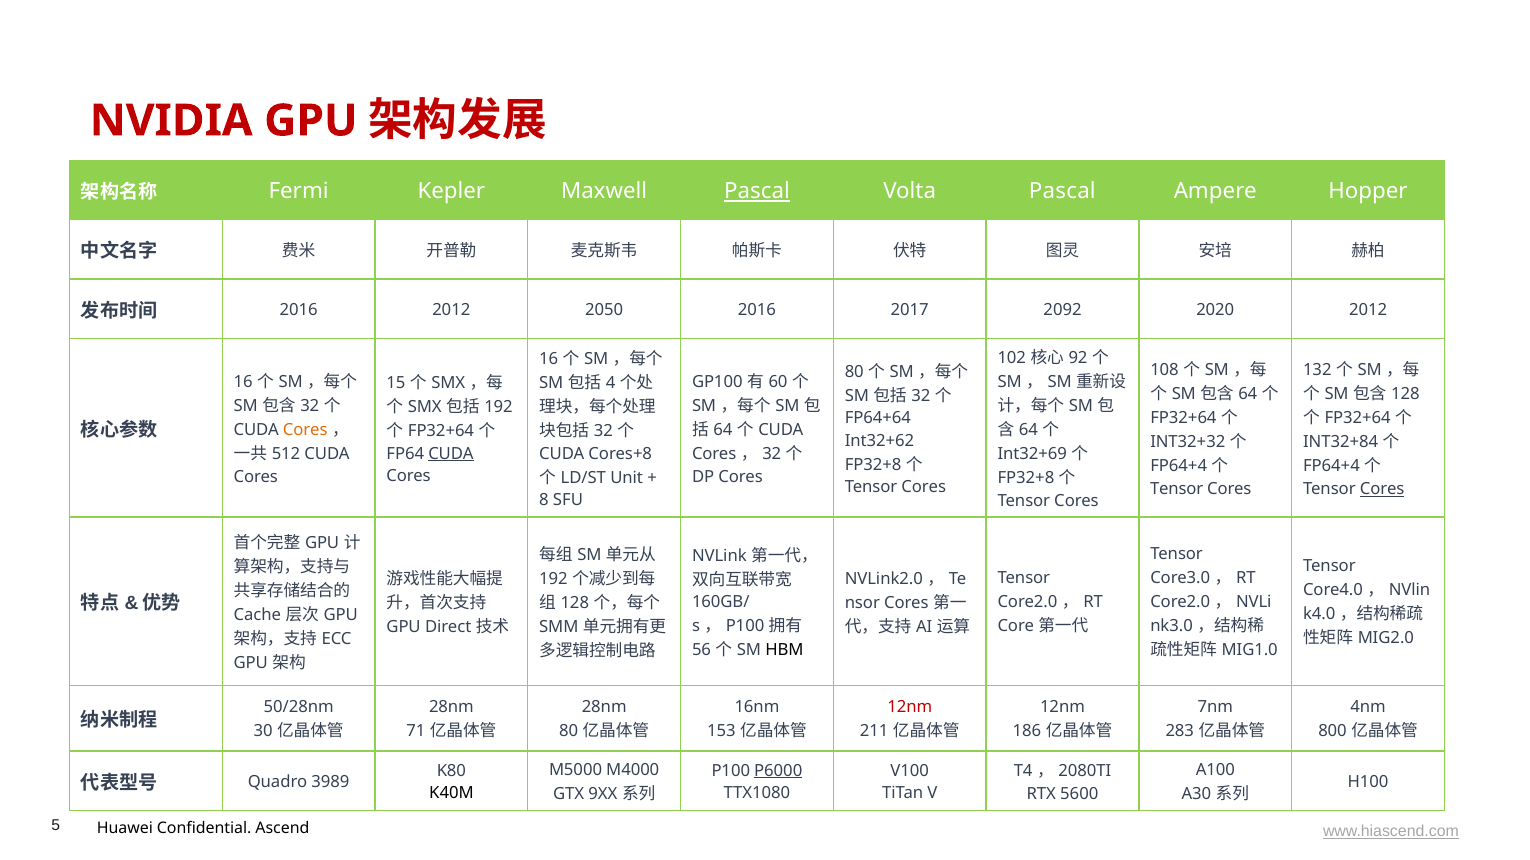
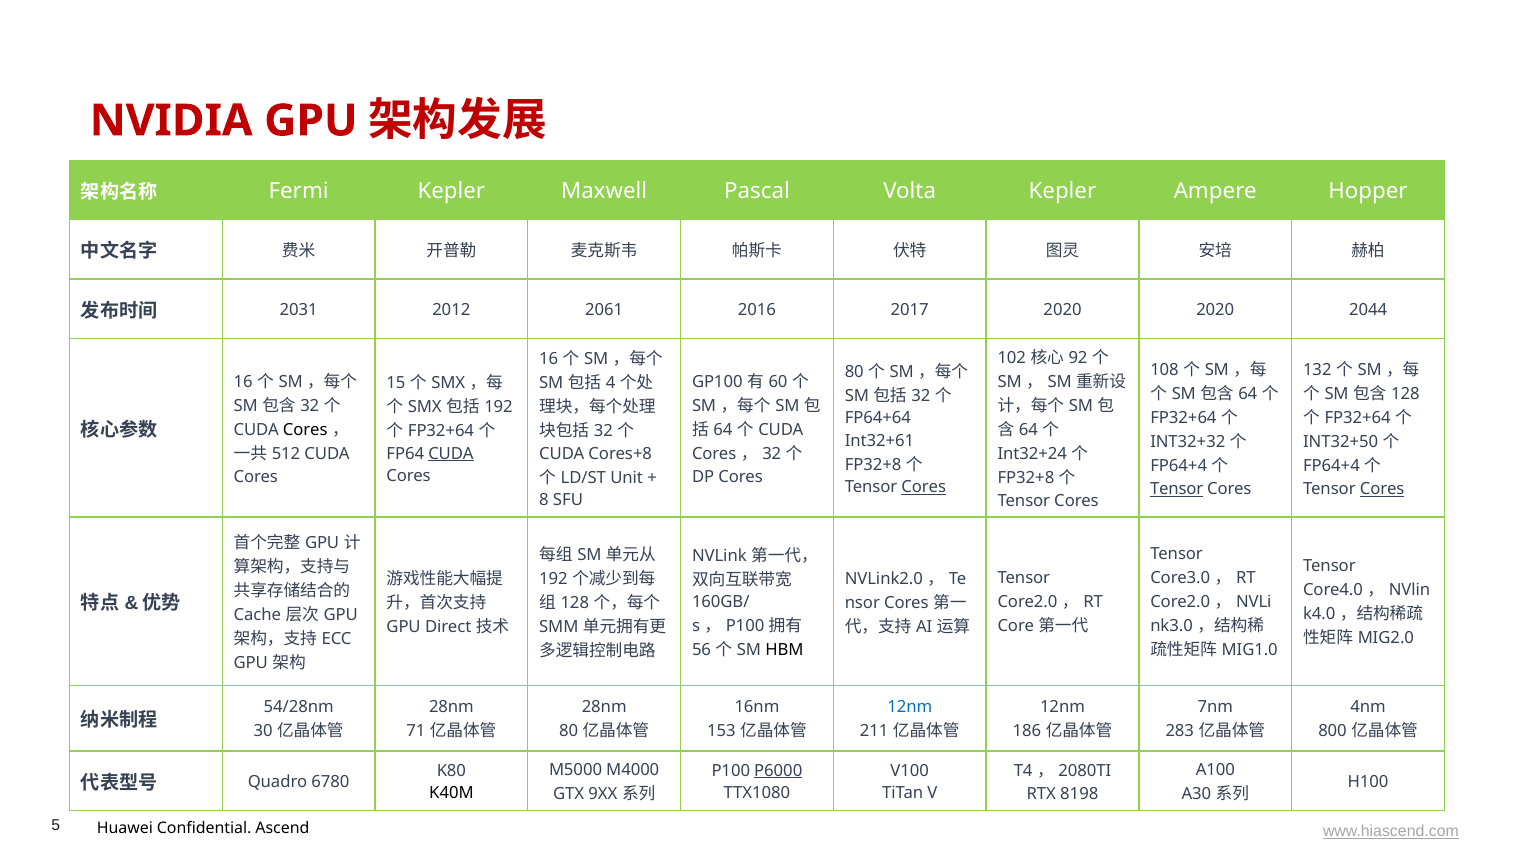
Pascal at (757, 191) underline: present -> none
Volta Pascal: Pascal -> Kepler
2016 at (299, 310): 2016 -> 2031
2050: 2050 -> 2061
2017 2092: 2092 -> 2020
2020 2012: 2012 -> 2044
Cores at (305, 430) colour: orange -> black
Int32+62: Int32+62 -> Int32+61
INT32+84: INT32+84 -> INT32+50
Int32+69: Int32+69 -> Int32+24
Cores at (924, 488) underline: none -> present
Tensor at (1177, 489) underline: none -> present
50/28nm: 50/28nm -> 54/28nm
12nm at (910, 707) colour: red -> blue
3989: 3989 -> 6780
5600: 5600 -> 8198
